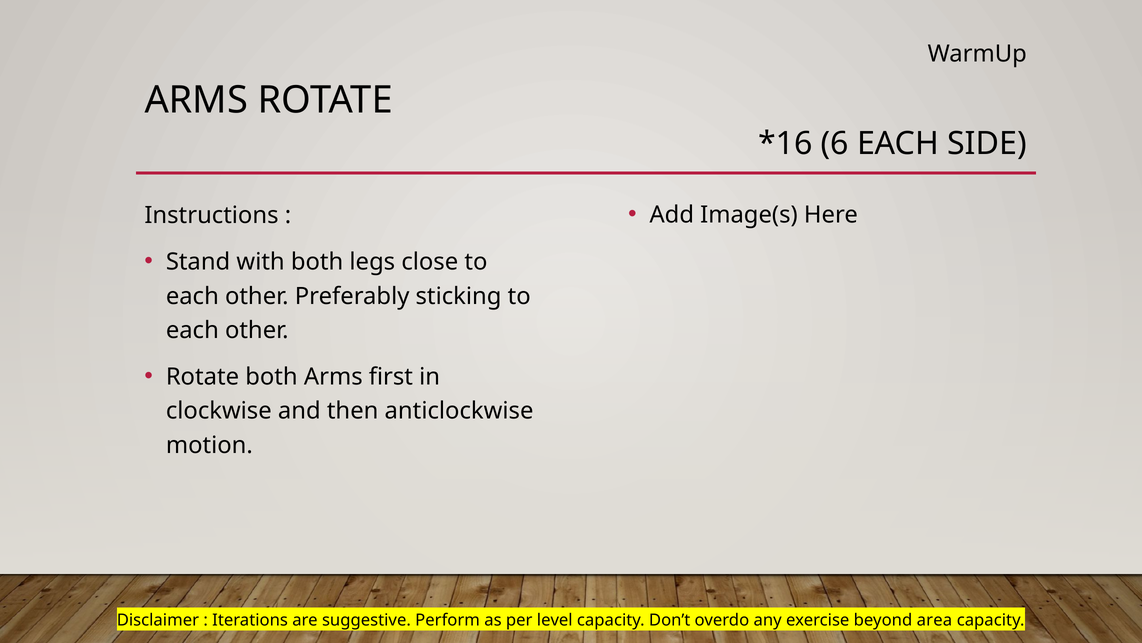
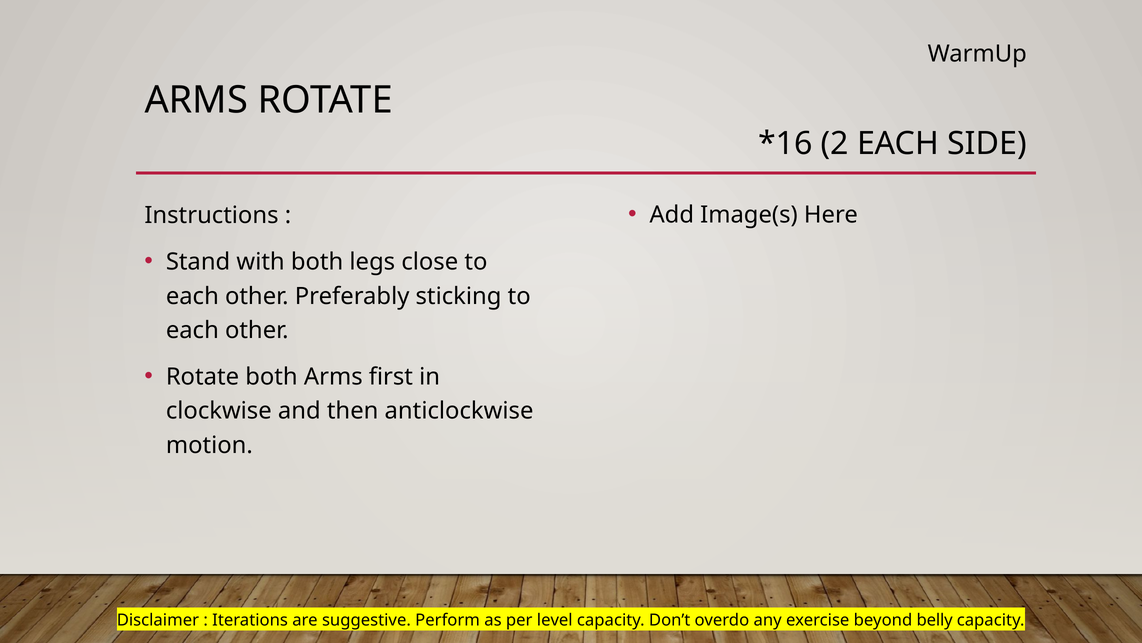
6: 6 -> 2
area: area -> belly
